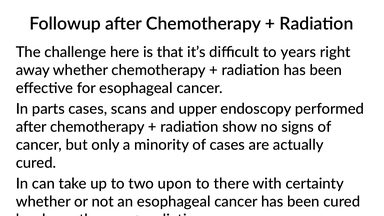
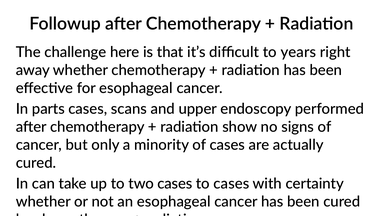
two upon: upon -> cases
to there: there -> cases
